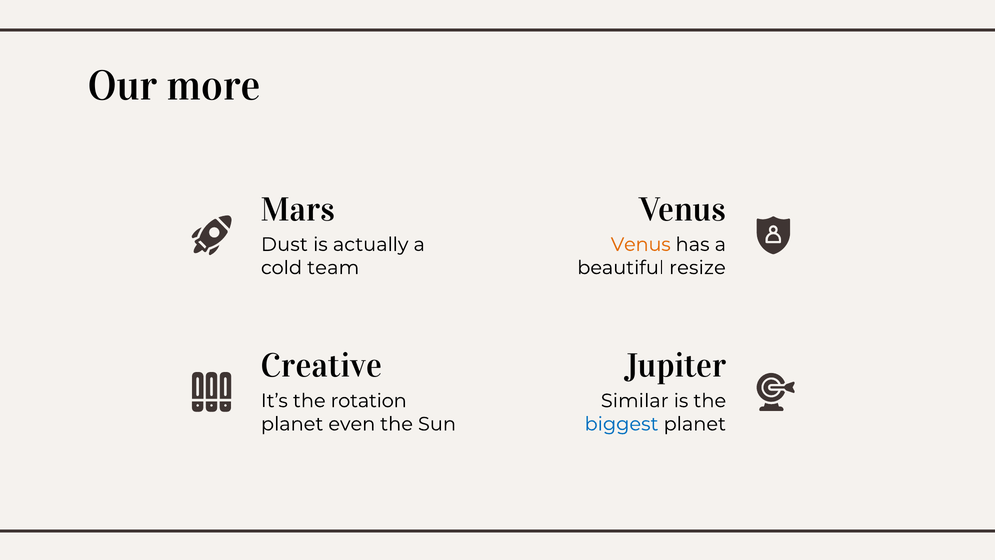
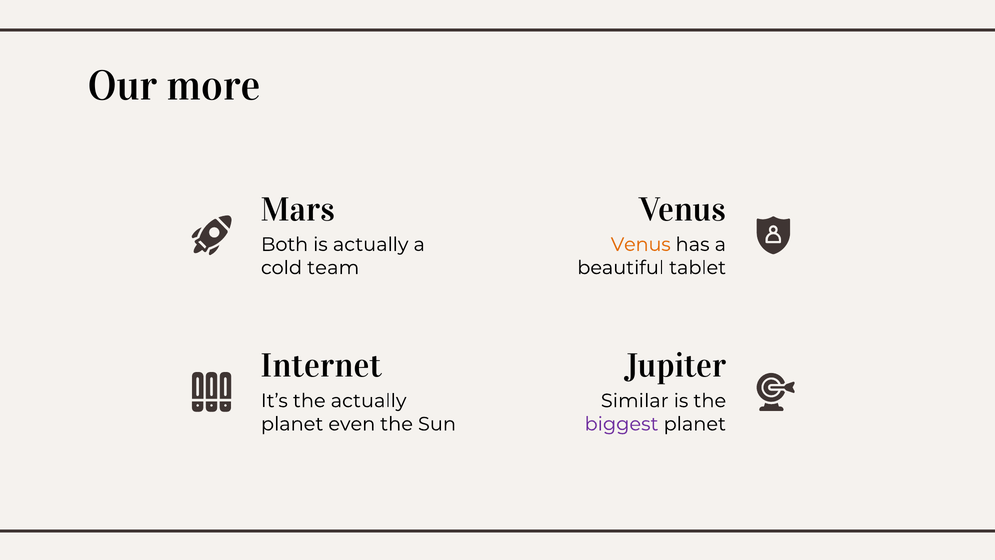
Dust: Dust -> Both
resize: resize -> tablet
Creative: Creative -> Internet
the rotation: rotation -> actually
biggest colour: blue -> purple
